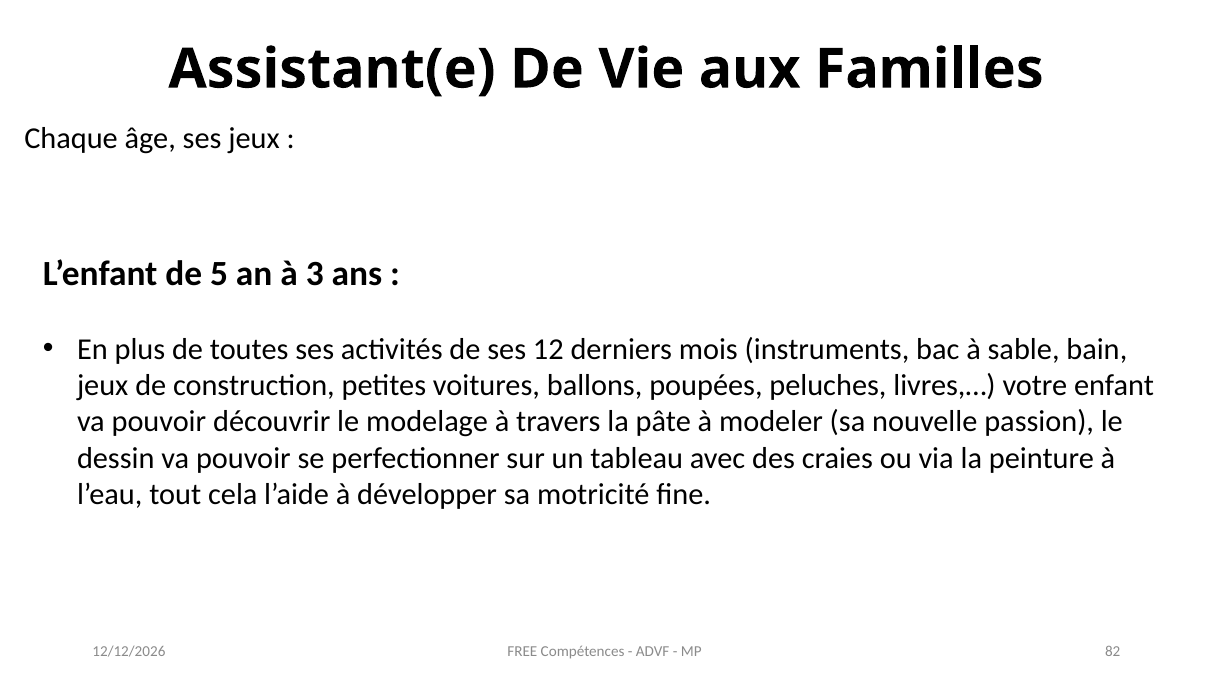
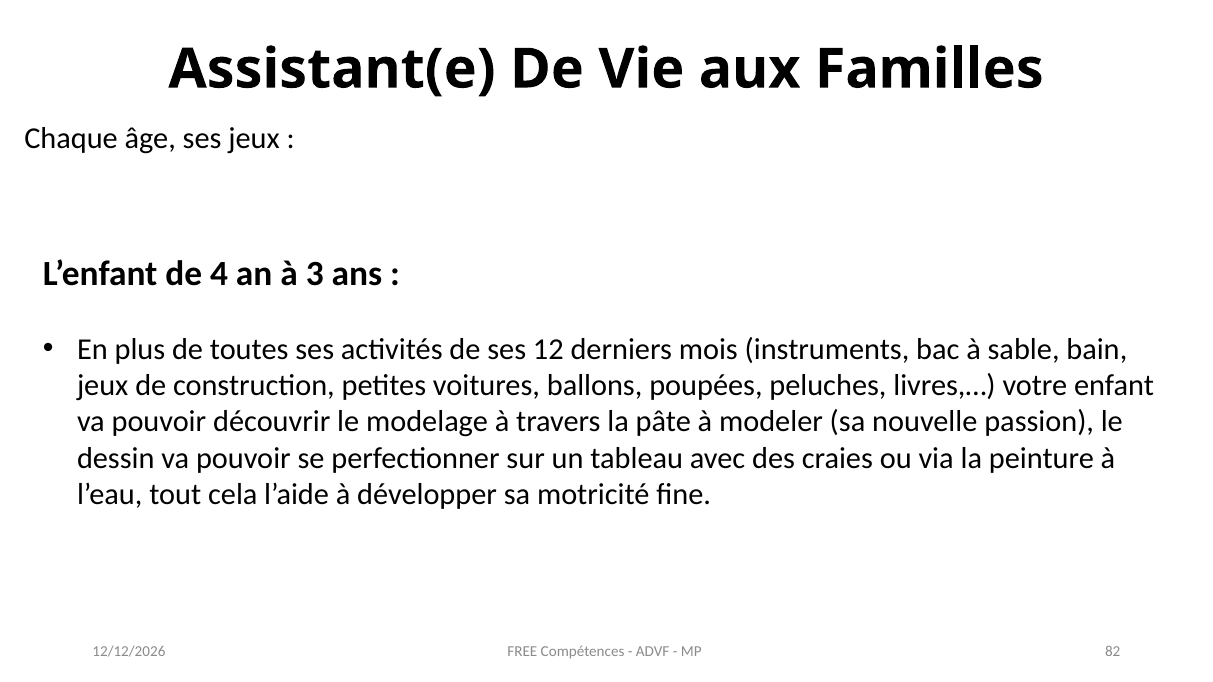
5: 5 -> 4
